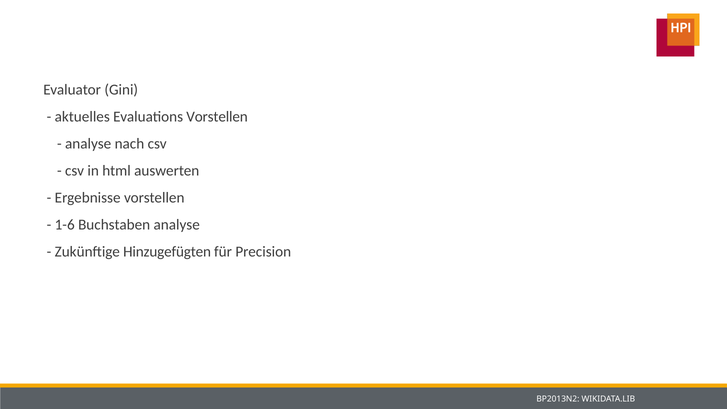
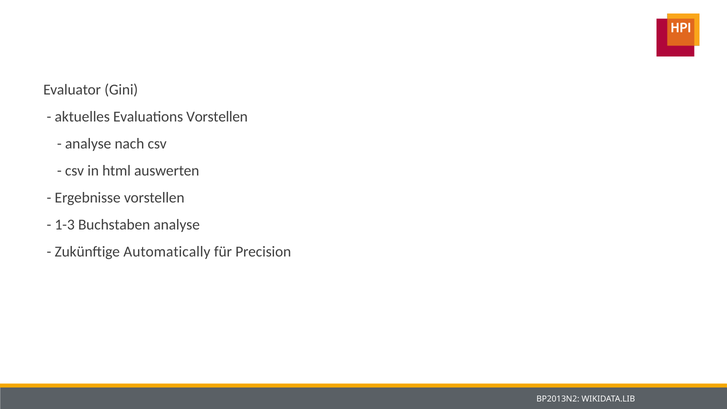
1-6: 1-6 -> 1-3
Hinzugefügten: Hinzugefügten -> Automatically
